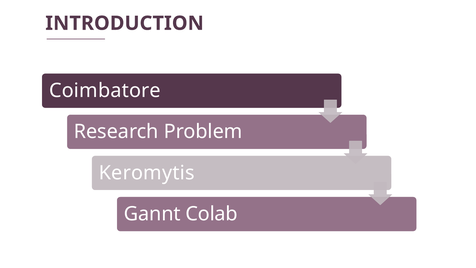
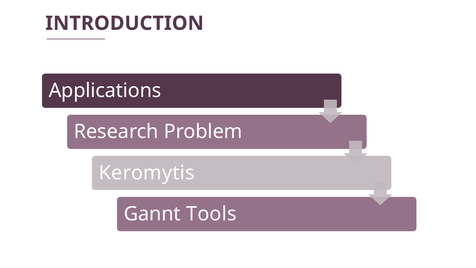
Coimbatore: Coimbatore -> Applications
Colab: Colab -> Tools
